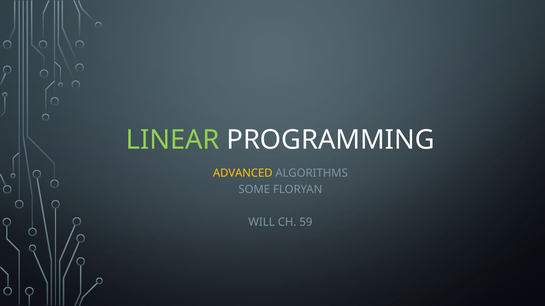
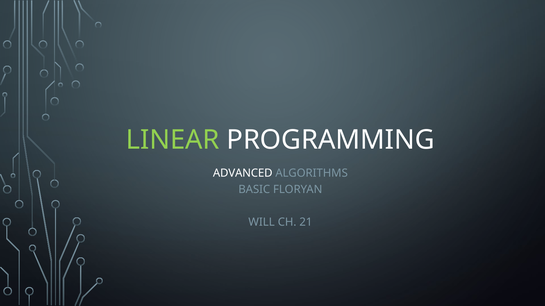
ADVANCED colour: yellow -> white
SOME: SOME -> BASIC
59: 59 -> 21
